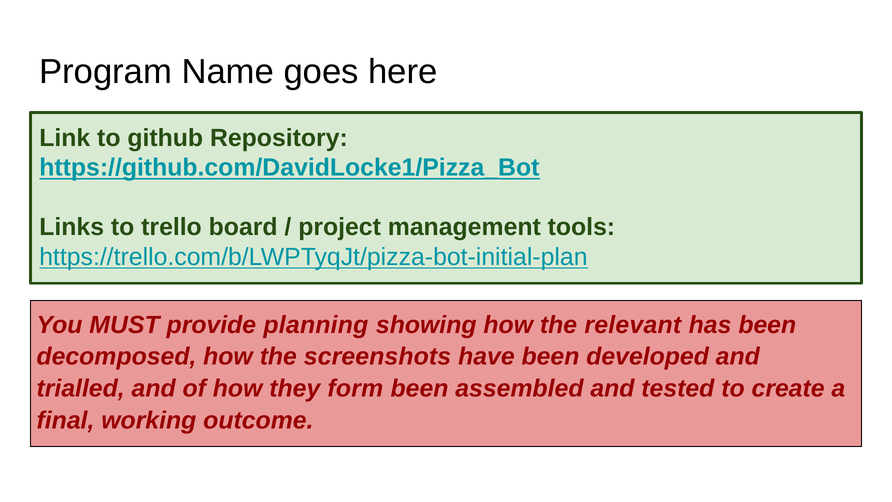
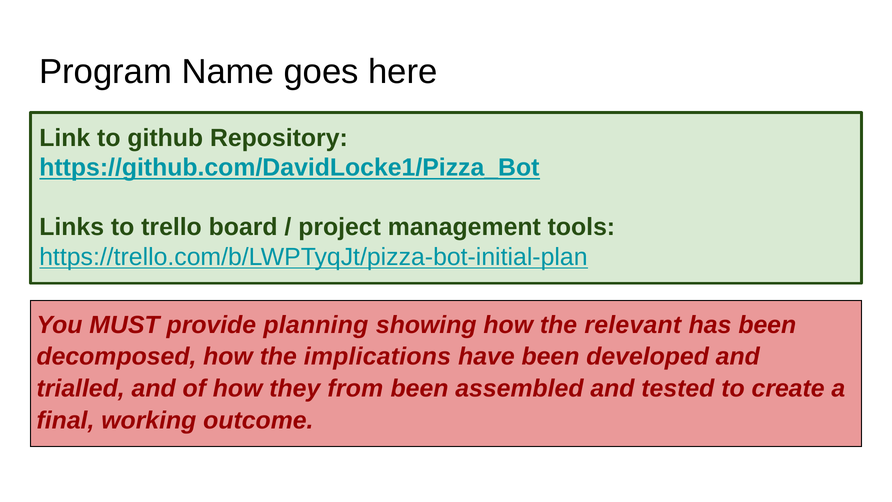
screenshots: screenshots -> implications
form: form -> from
